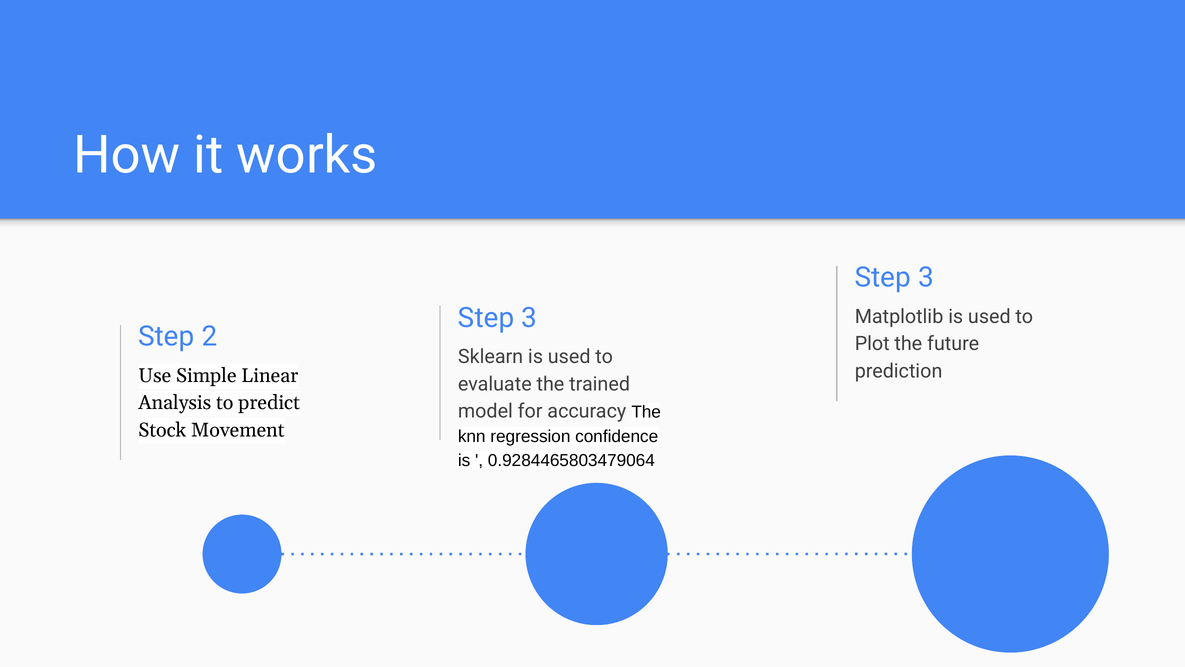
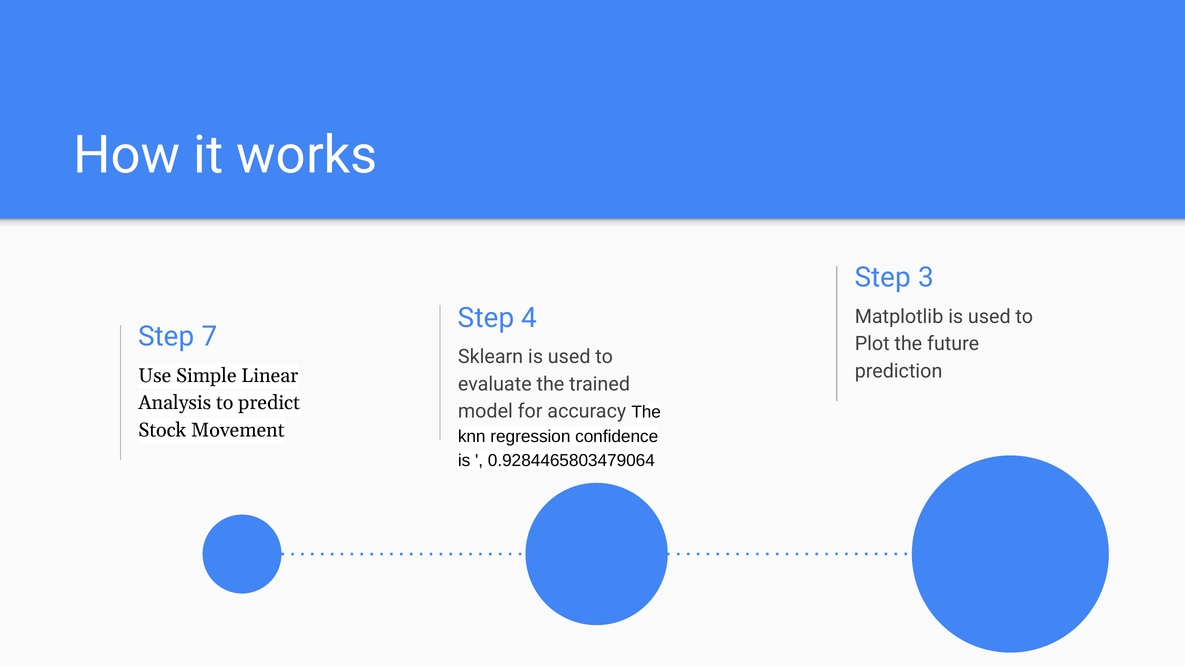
3 at (529, 318): 3 -> 4
2: 2 -> 7
